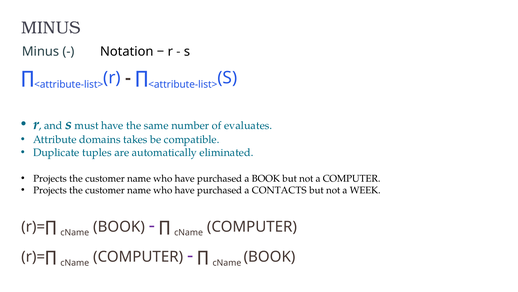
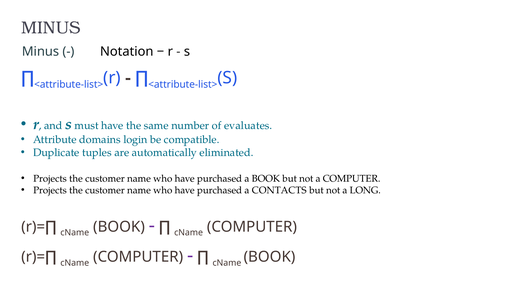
takes: takes -> login
WEEK: WEEK -> LONG
